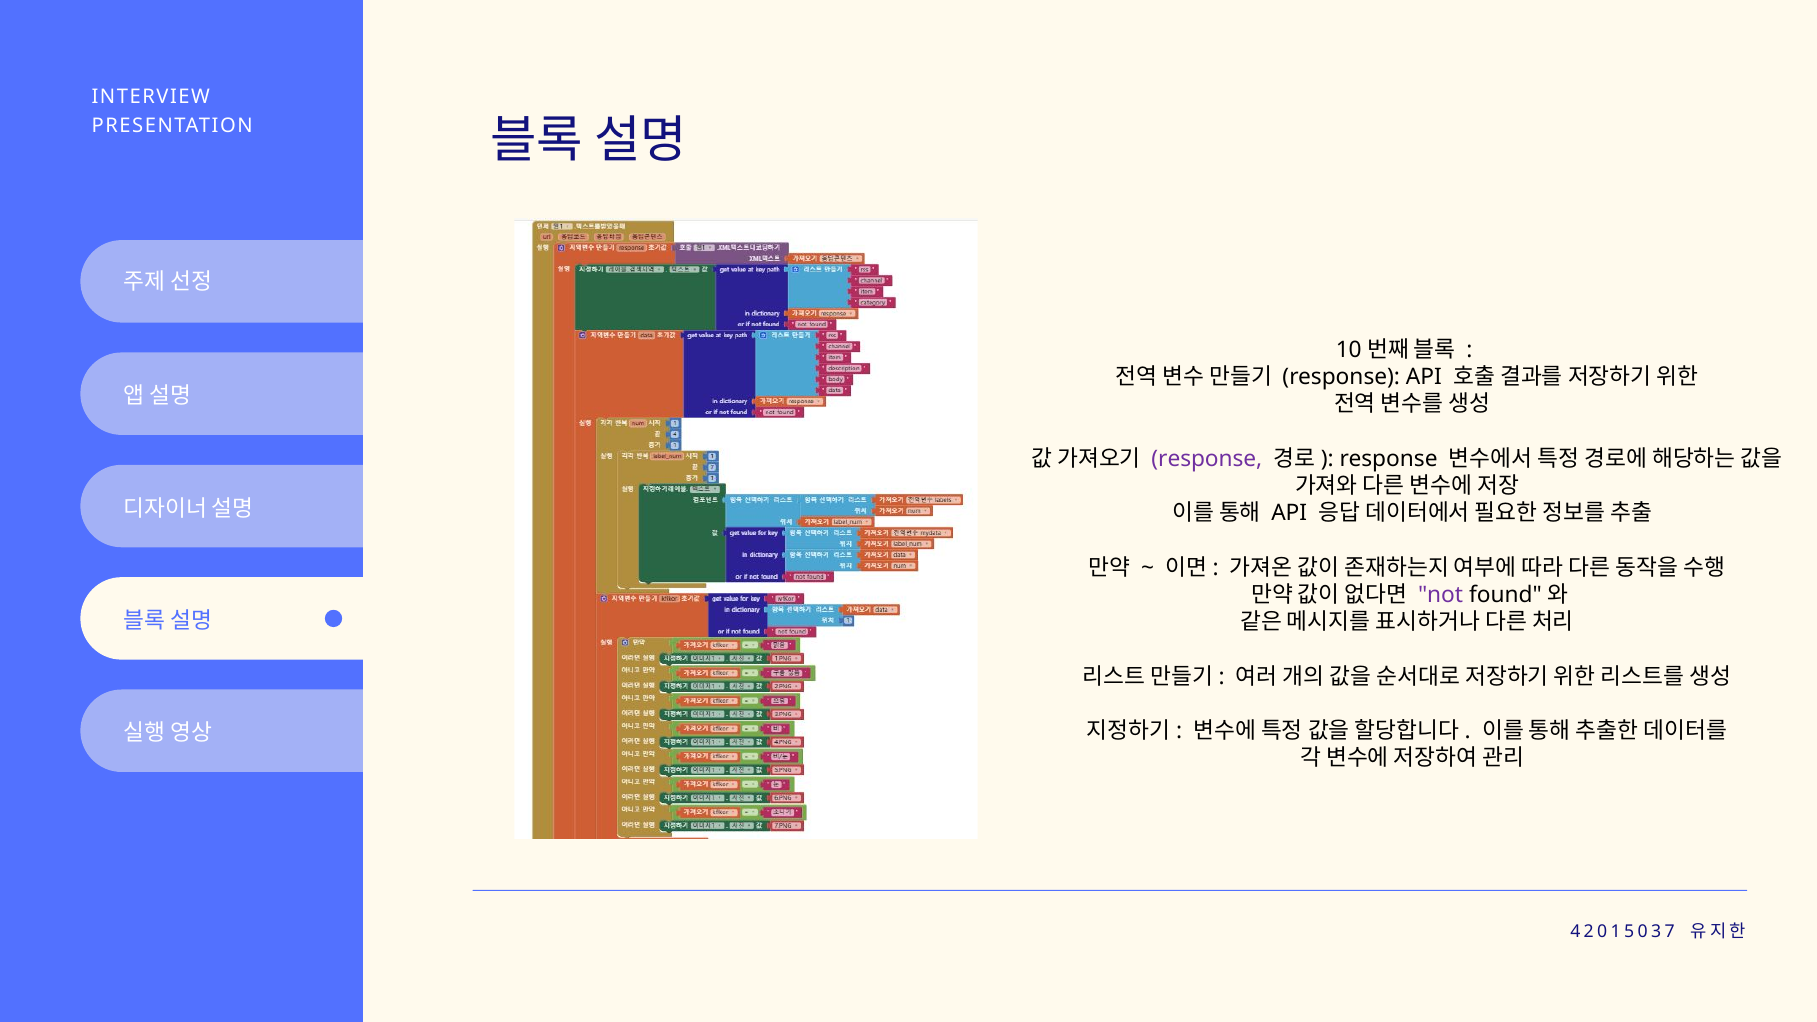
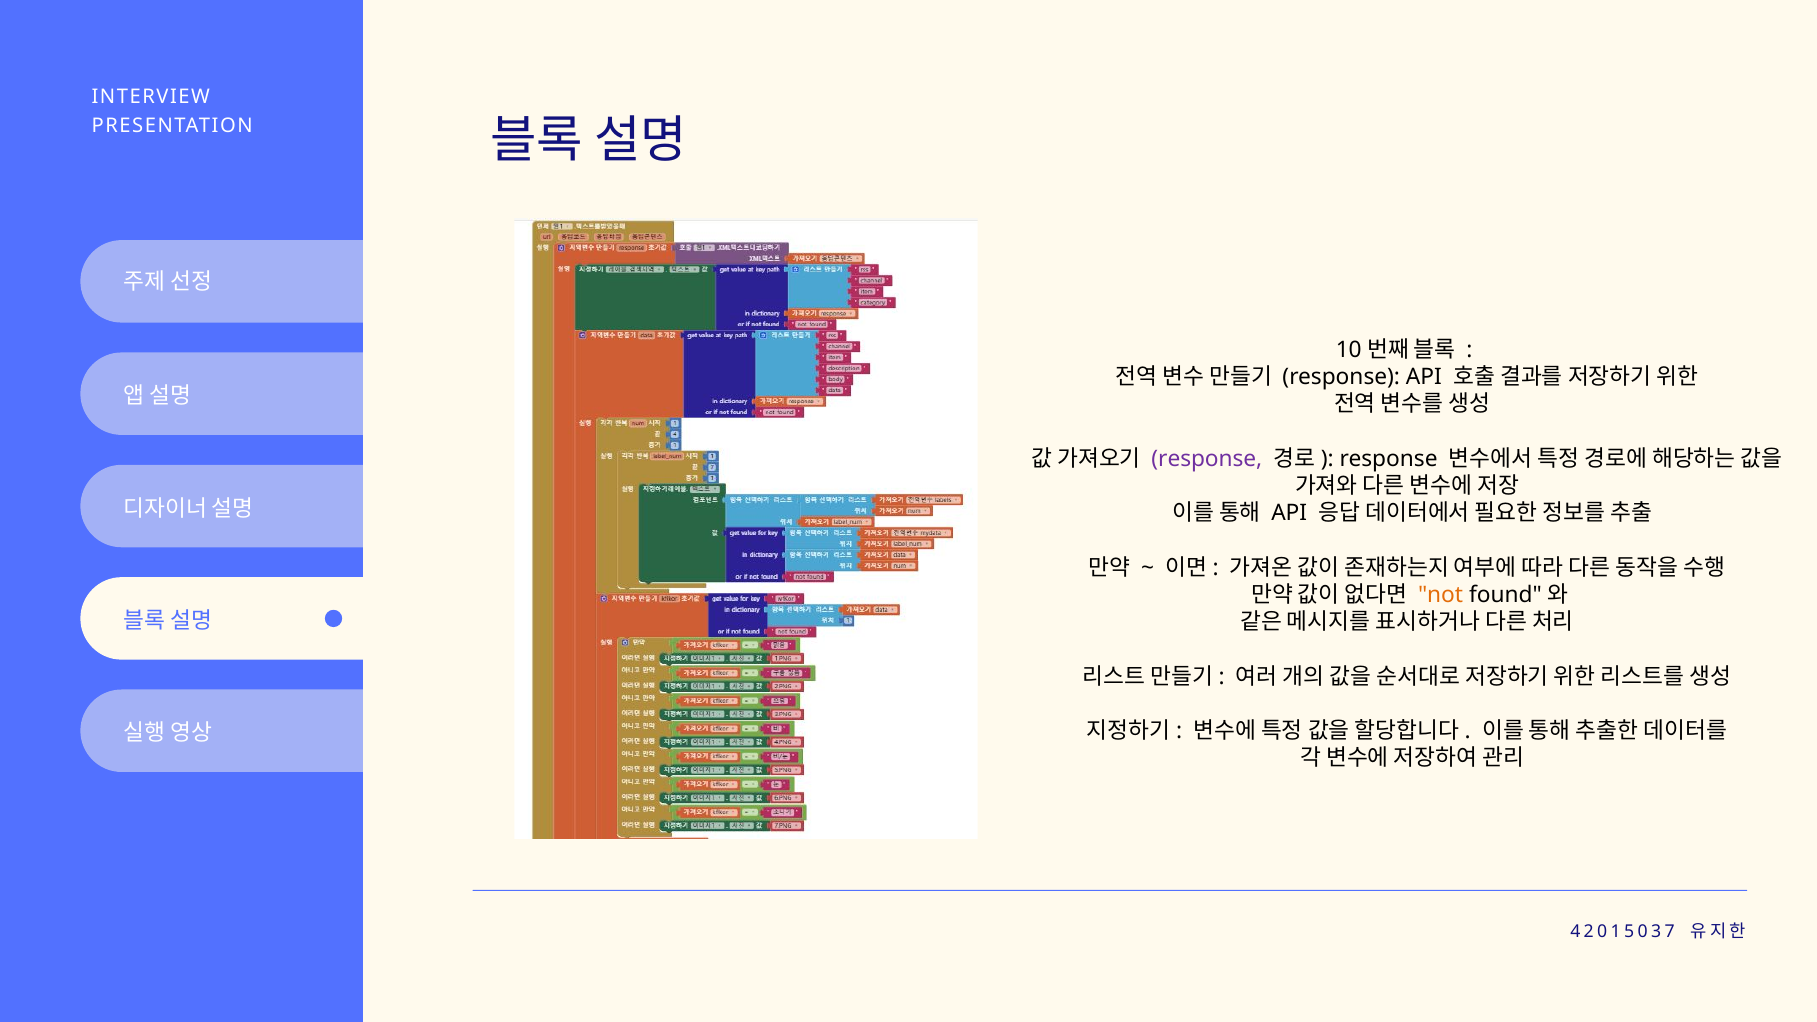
not colour: purple -> orange
